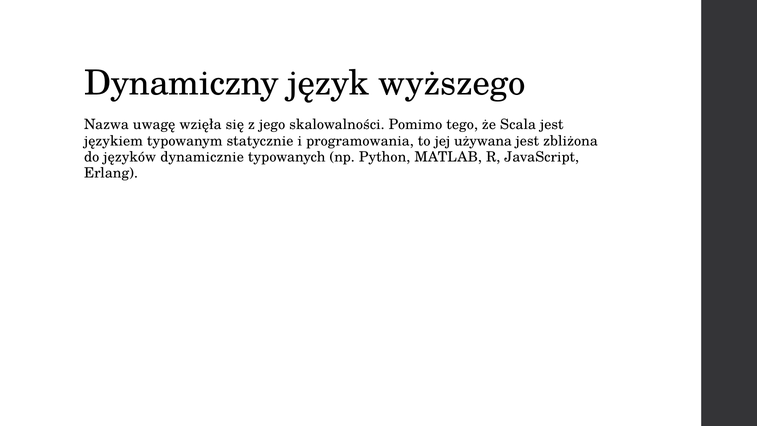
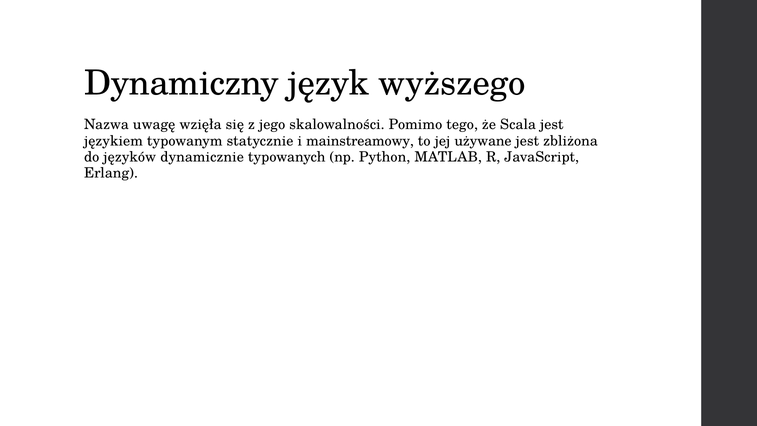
programowania: programowania -> mainstreamowy
używana: używana -> używane
